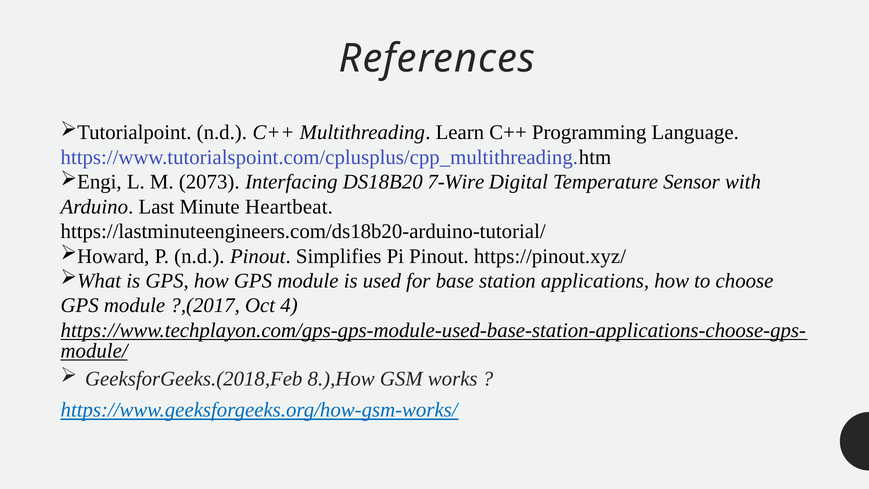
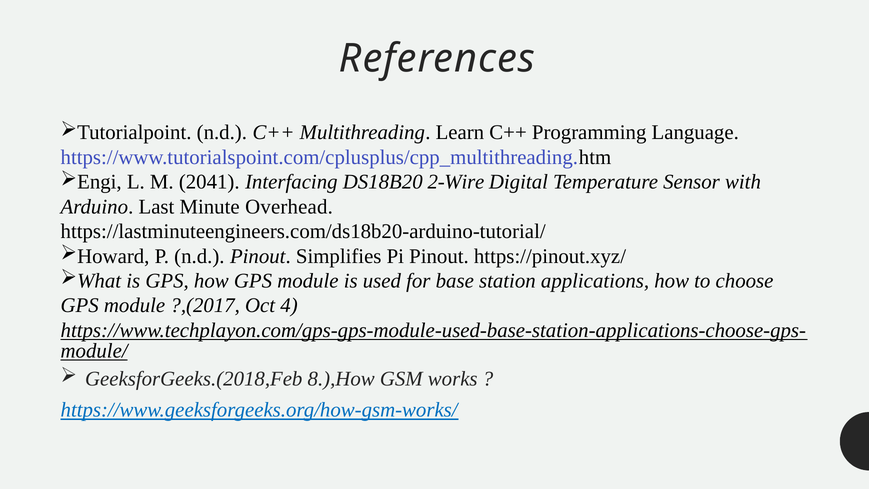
2073: 2073 -> 2041
7-Wire: 7-Wire -> 2-Wire
Heartbeat: Heartbeat -> Overhead
